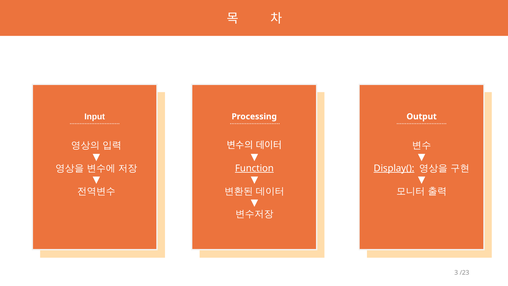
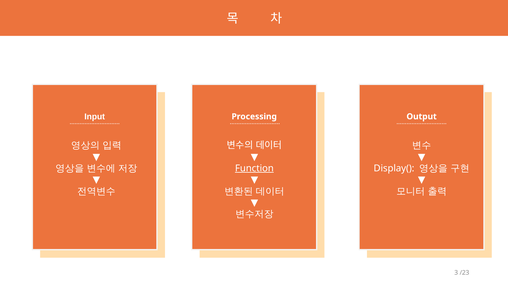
Display( underline: present -> none
